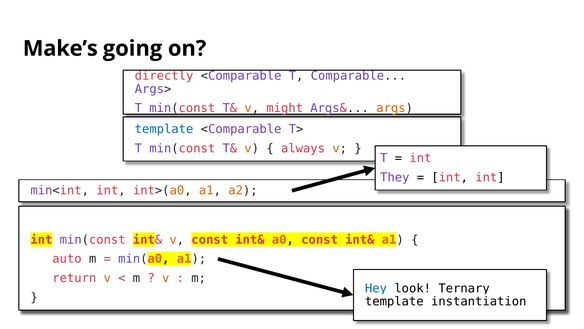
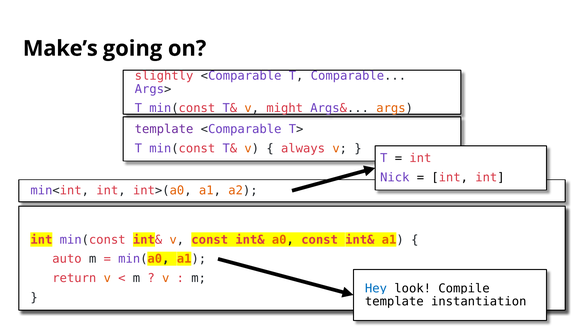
directly: directly -> slightly
template at (164, 129) colour: blue -> purple
They: They -> Nick
Ternary: Ternary -> Compile
